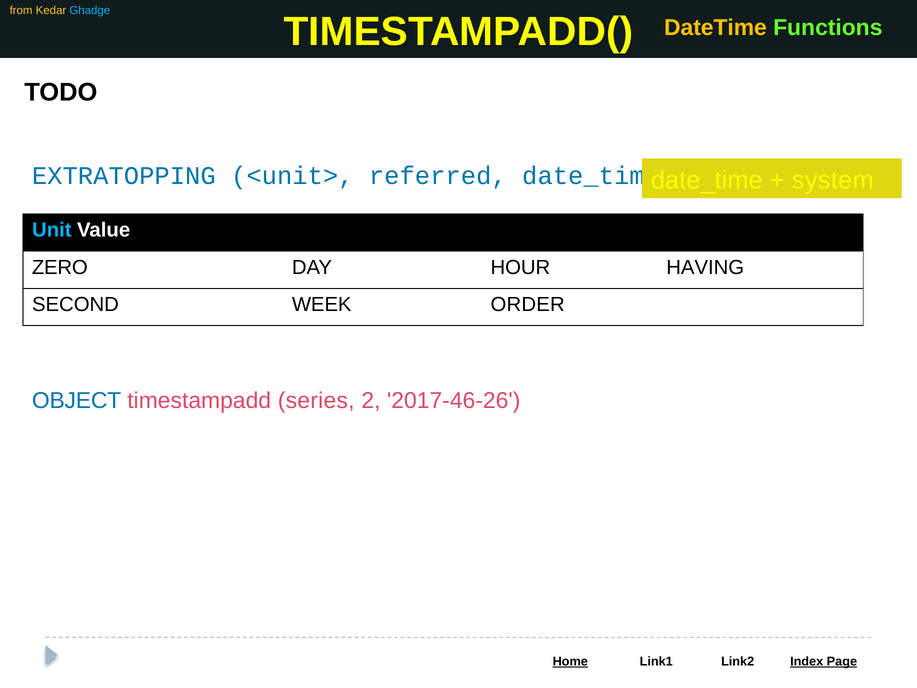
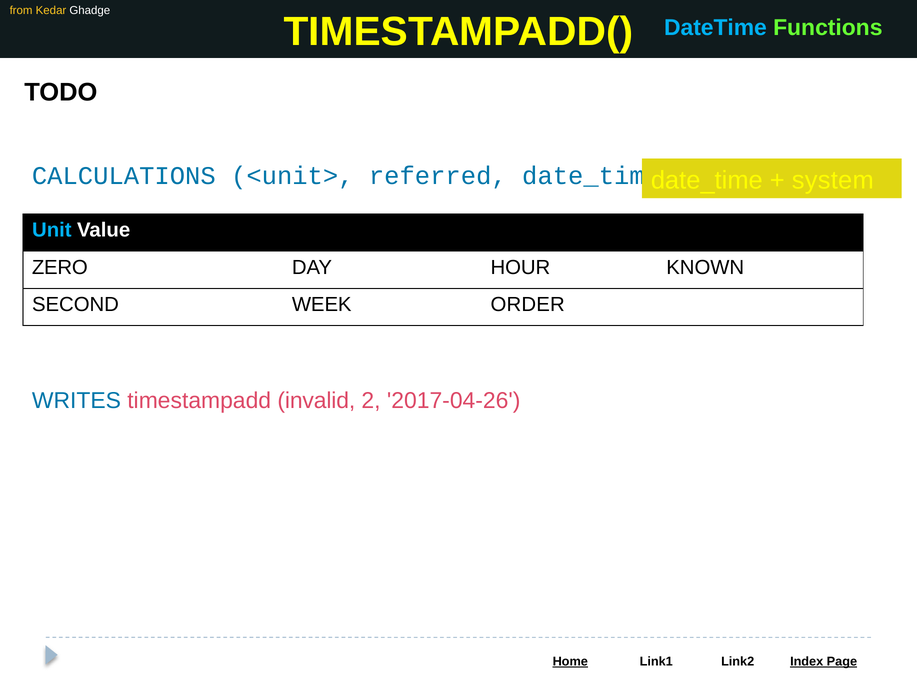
Ghadge colour: light blue -> white
DateTime colour: yellow -> light blue
EXTRATOPPING: EXTRATOPPING -> CALCULATIONS
HAVING: HAVING -> KNOWN
OBJECT: OBJECT -> WRITES
series: series -> invalid
2017-46-26: 2017-46-26 -> 2017-04-26
